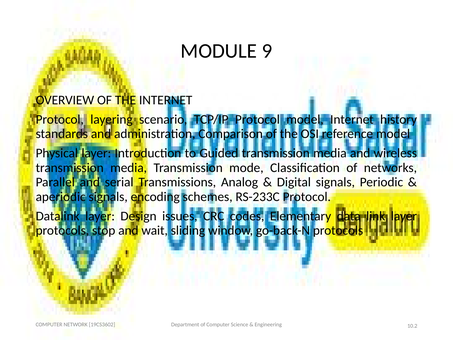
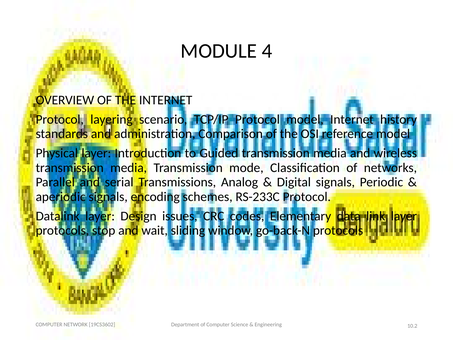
9: 9 -> 4
